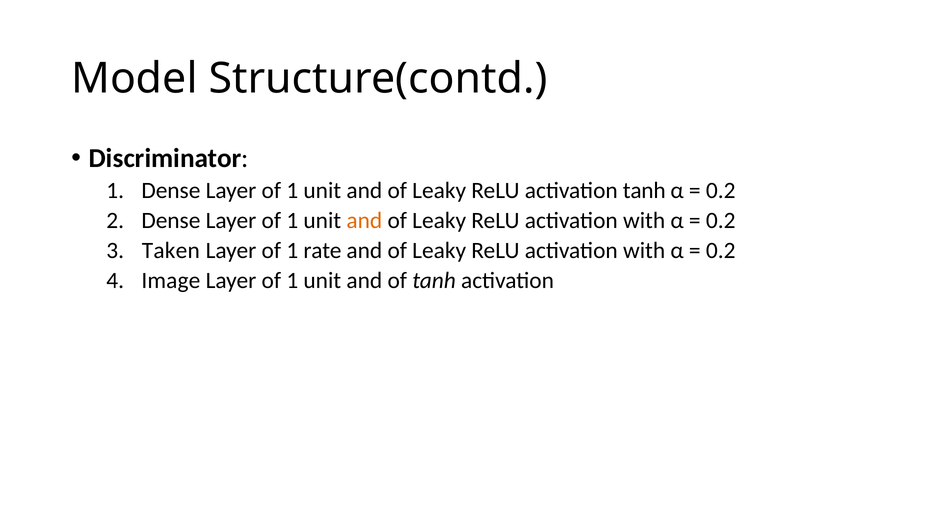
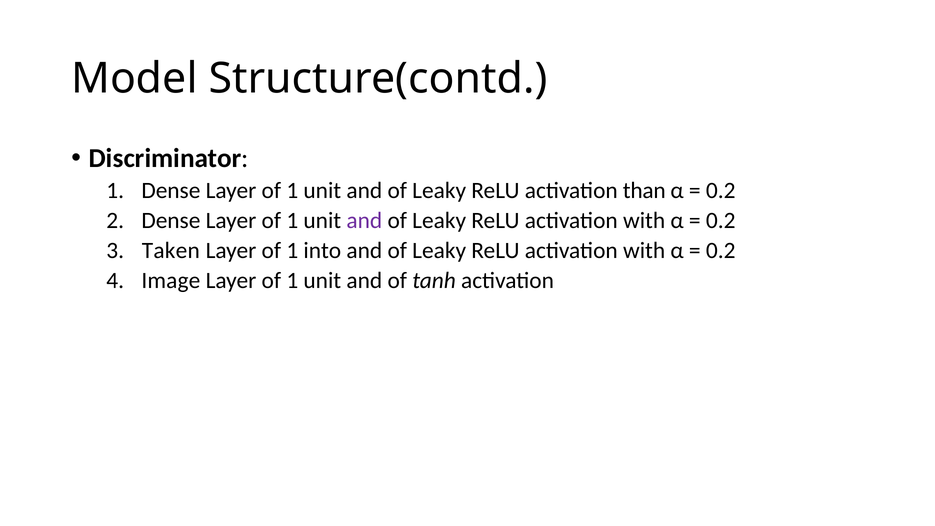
activation tanh: tanh -> than
and at (364, 220) colour: orange -> purple
rate: rate -> into
